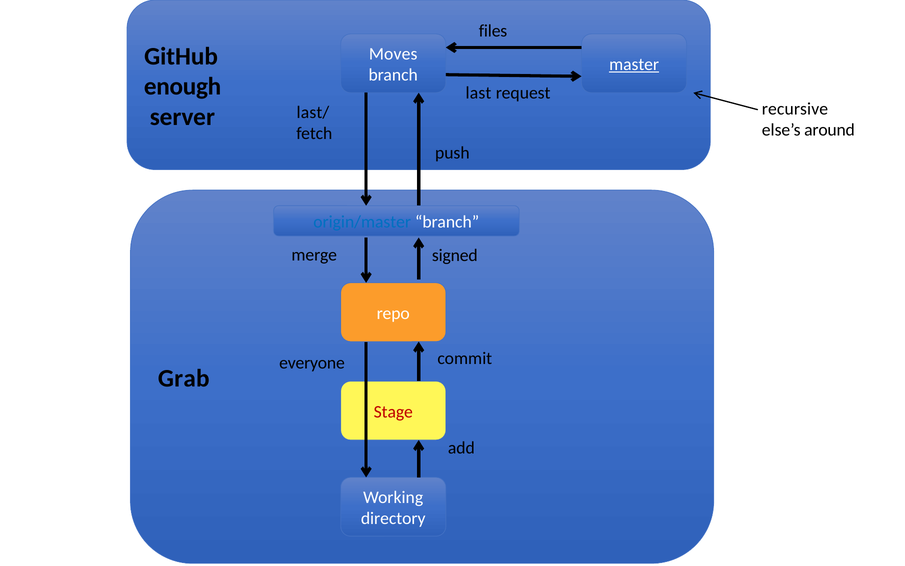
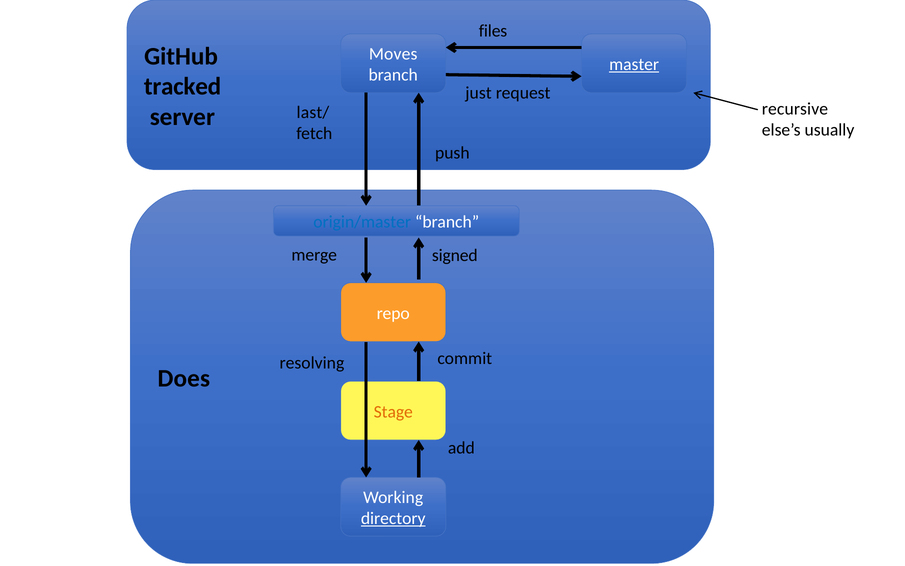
enough: enough -> tracked
last: last -> just
around: around -> usually
everyone: everyone -> resolving
Grab: Grab -> Does
Stage colour: red -> orange
directory underline: none -> present
